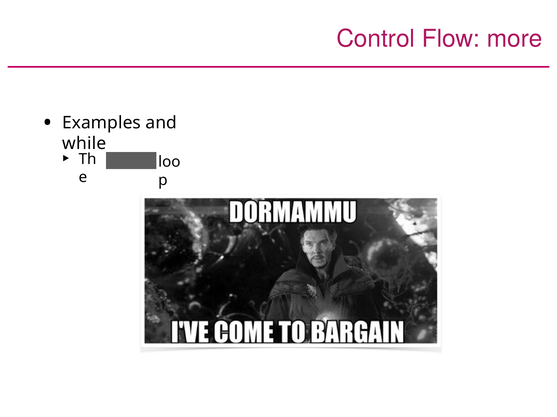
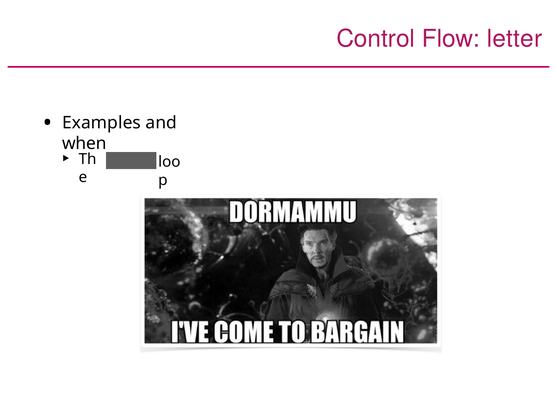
more: more -> letter
while at (84, 144): while -> when
